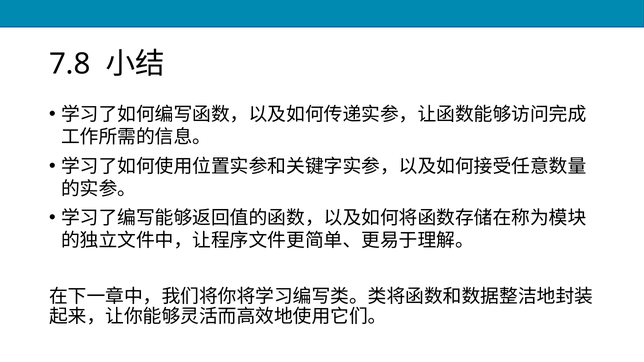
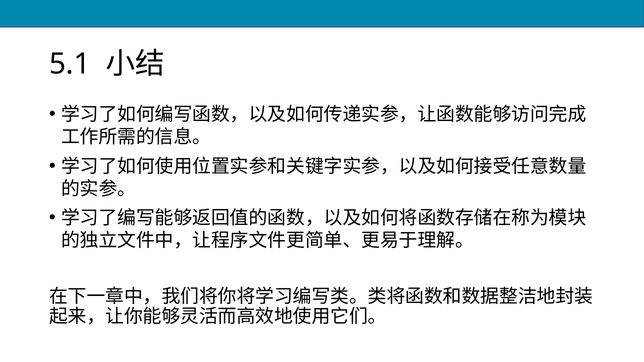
7.8: 7.8 -> 5.1
